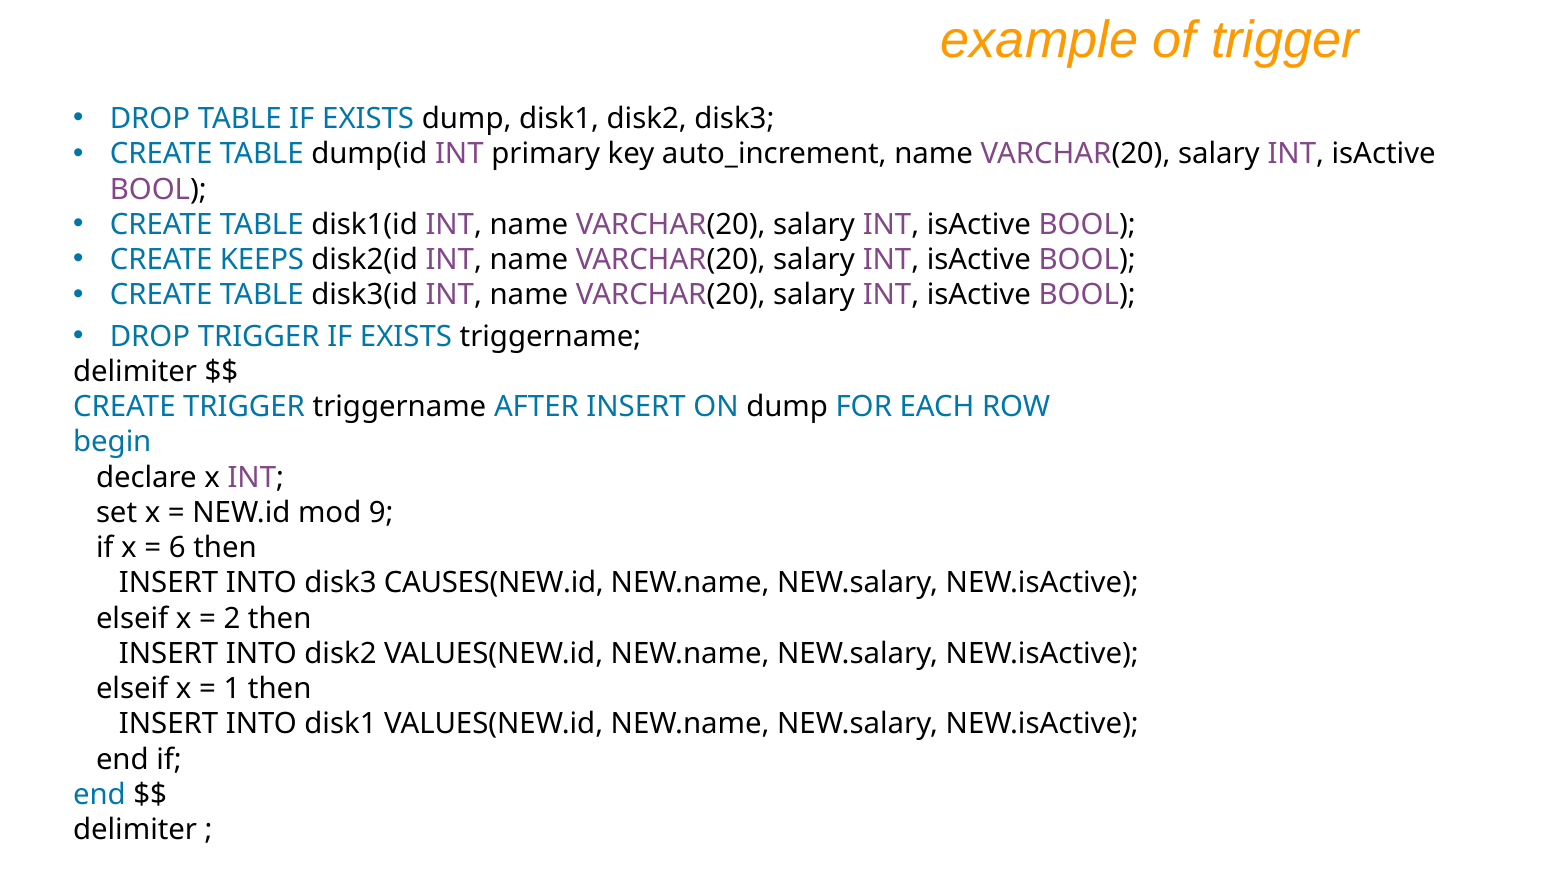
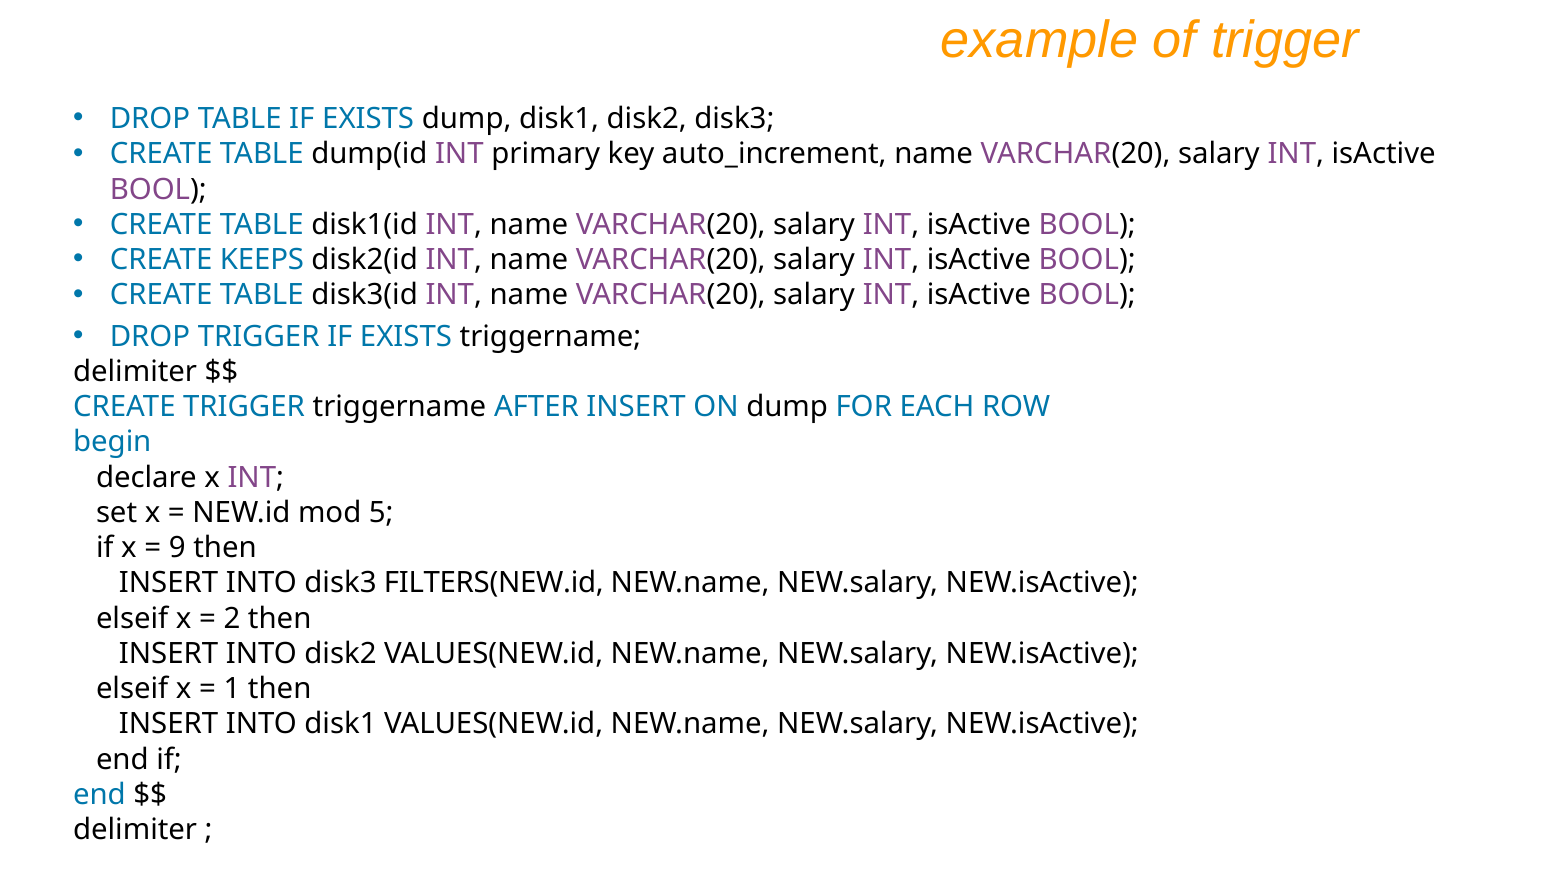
9: 9 -> 5
6: 6 -> 9
CAUSES(NEW.id: CAUSES(NEW.id -> FILTERS(NEW.id
